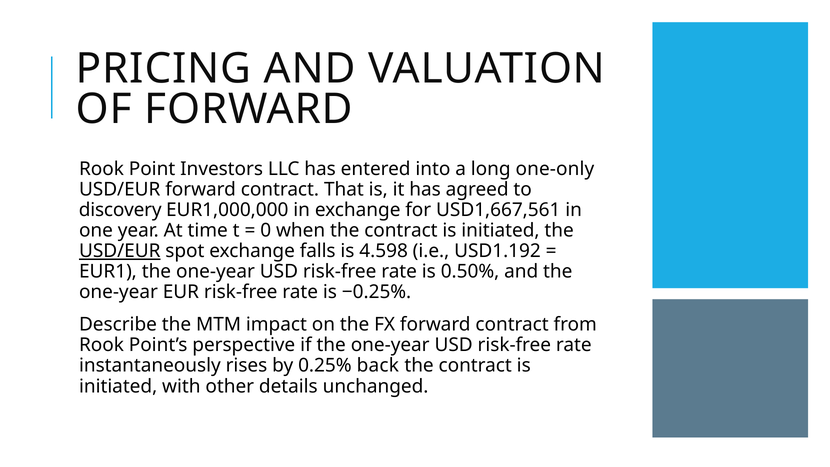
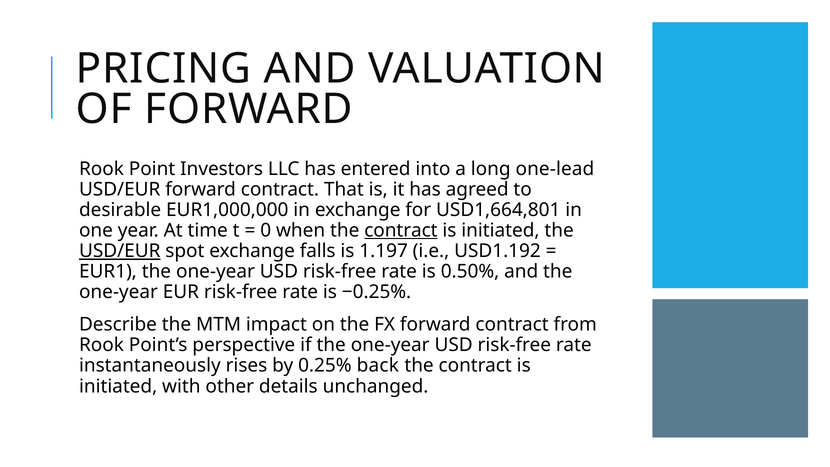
one-only: one-only -> one-lead
discovery: discovery -> desirable
USD1,667,561: USD1,667,561 -> USD1,664,801
contract at (401, 230) underline: none -> present
4.598: 4.598 -> 1.197
